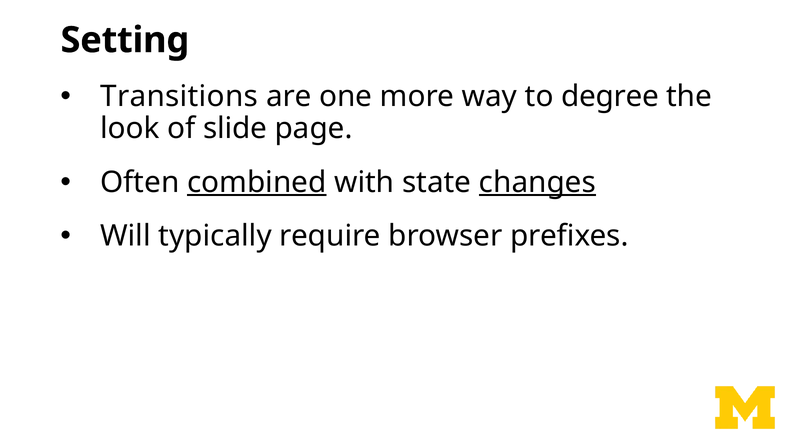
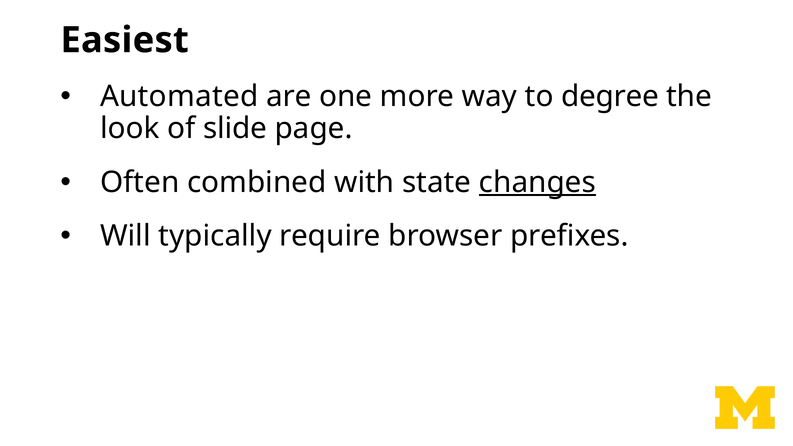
Setting: Setting -> Easiest
Transitions: Transitions -> Automated
combined underline: present -> none
